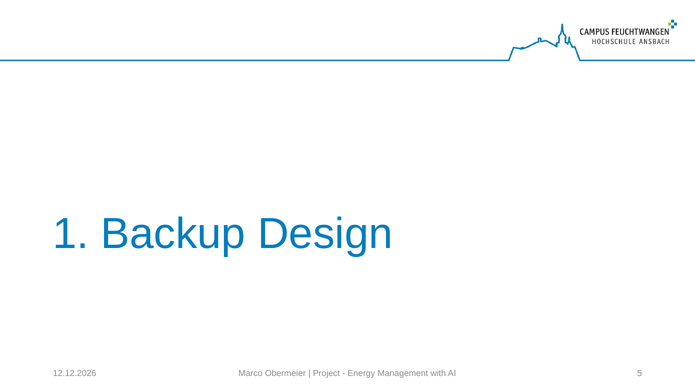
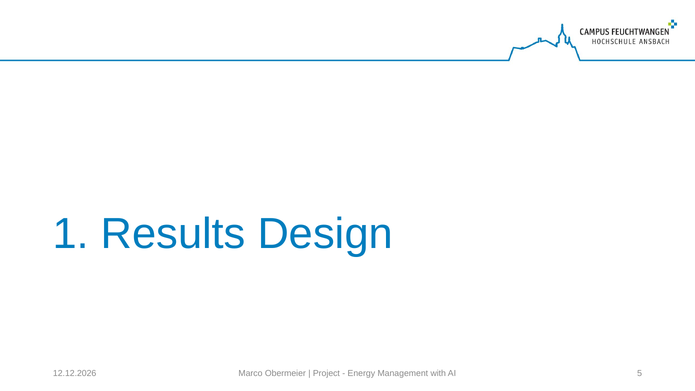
Backup: Backup -> Results
